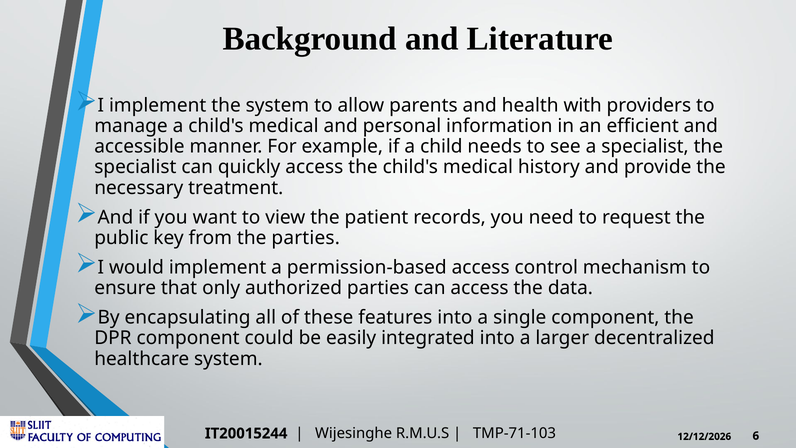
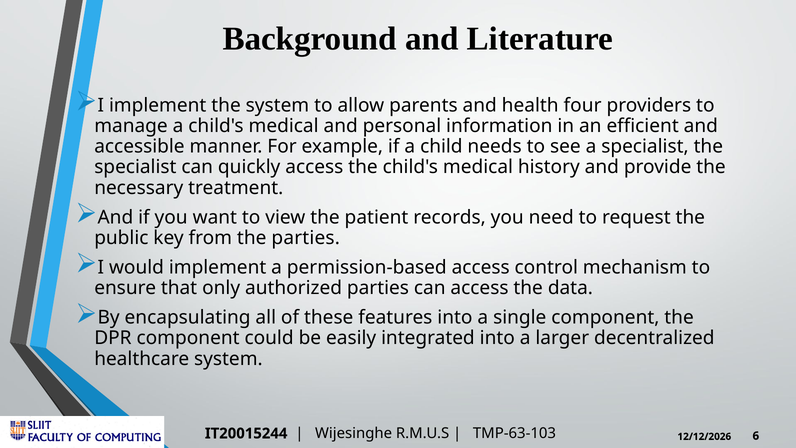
with: with -> four
TMP-71-103: TMP-71-103 -> TMP-63-103
